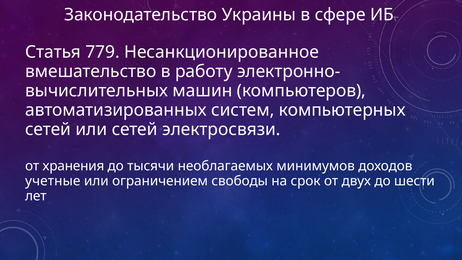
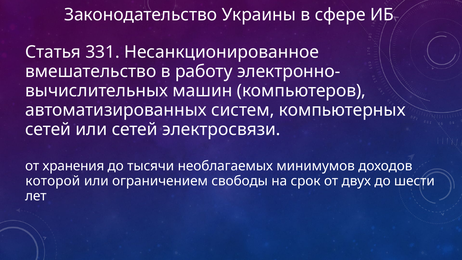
779: 779 -> 331
учетные: учетные -> которой
